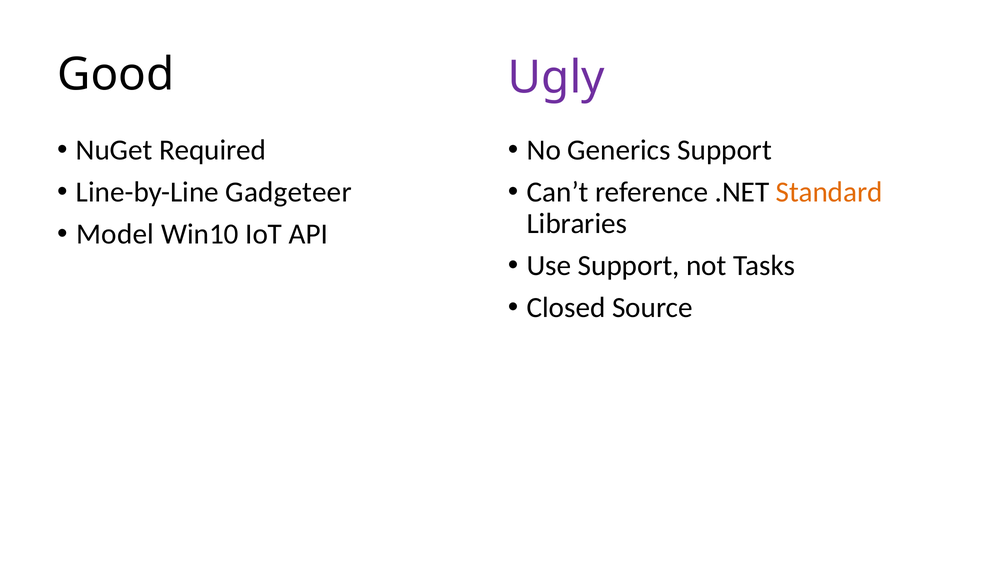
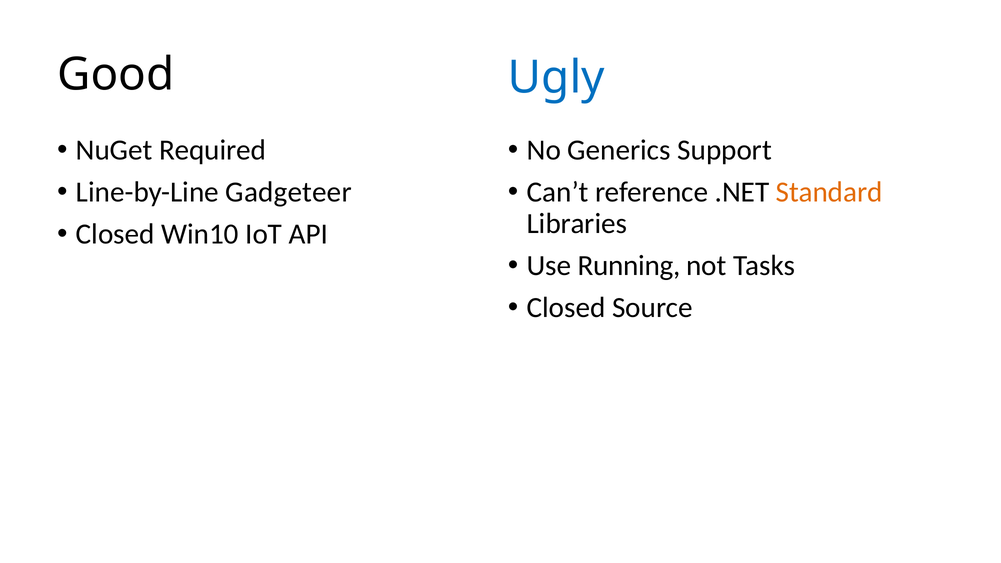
Ugly colour: purple -> blue
Model at (115, 234): Model -> Closed
Use Support: Support -> Running
